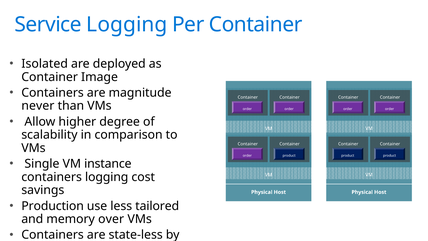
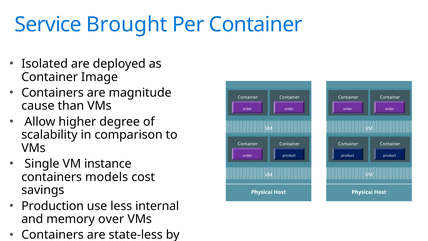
Service Logging: Logging -> Brought
never: never -> cause
containers logging: logging -> models
tailored: tailored -> internal
